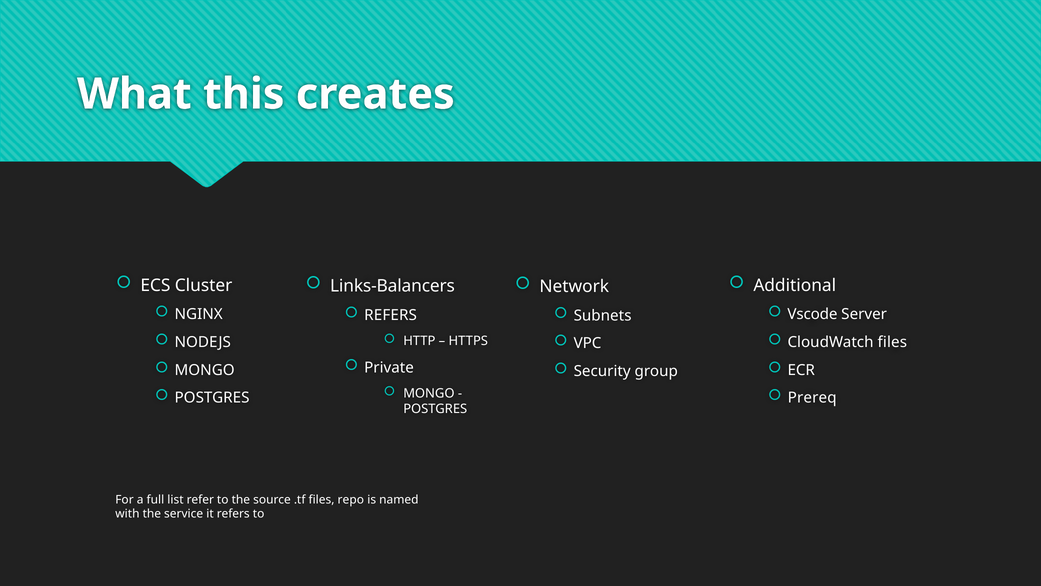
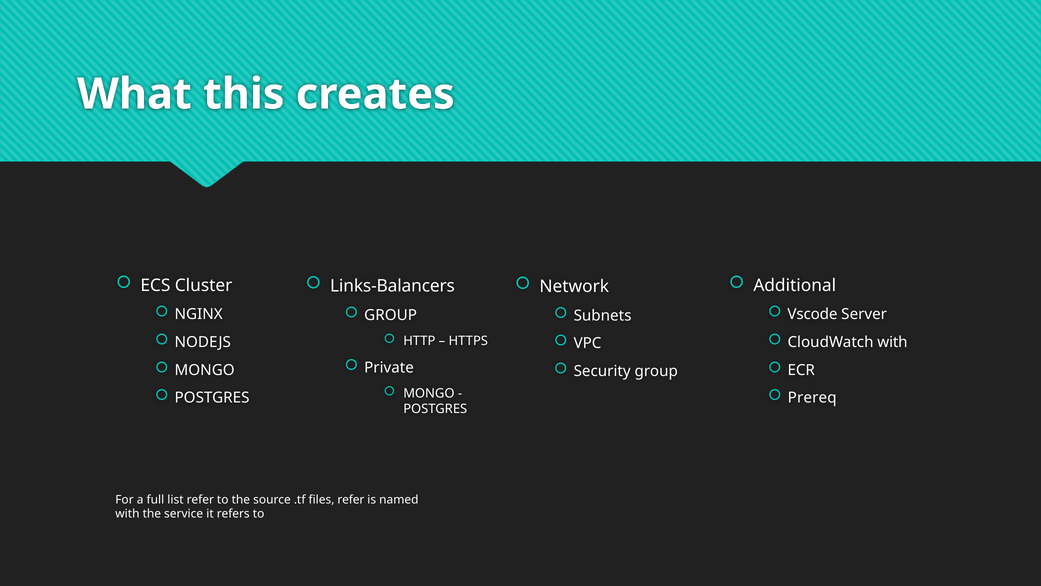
REFERS at (391, 315): REFERS -> GROUP
CloudWatch files: files -> with
files repo: repo -> refer
